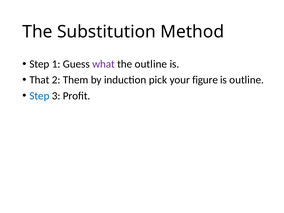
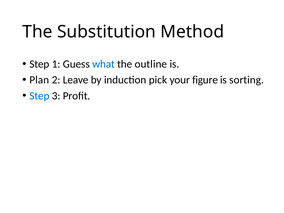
what colour: purple -> blue
That: That -> Plan
Them: Them -> Leave
is outline: outline -> sorting
